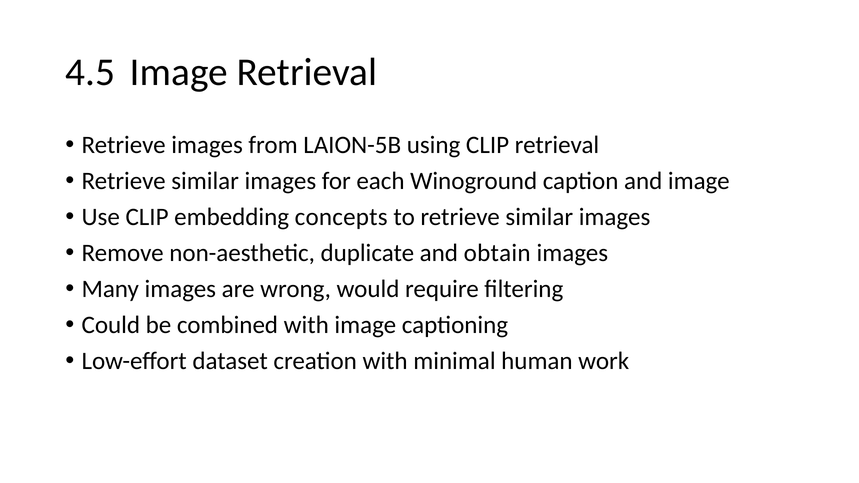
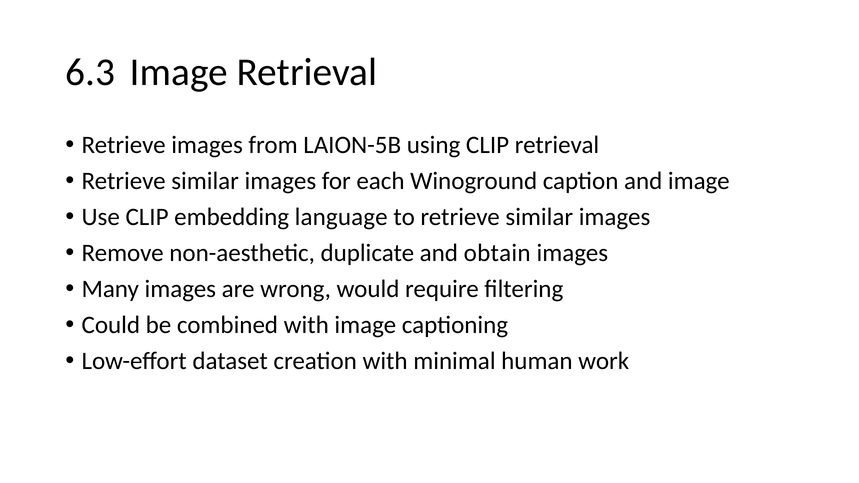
4.5: 4.5 -> 6.3
concepts: concepts -> language
